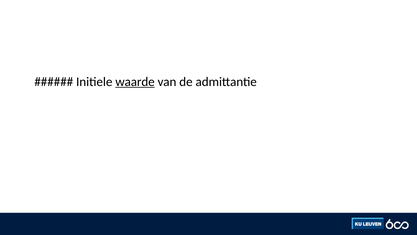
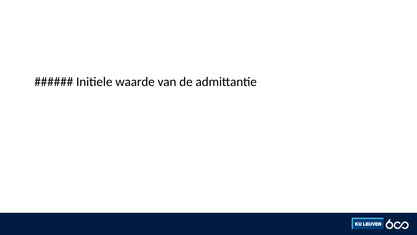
waarde underline: present -> none
